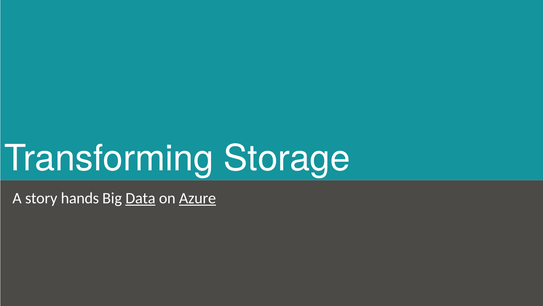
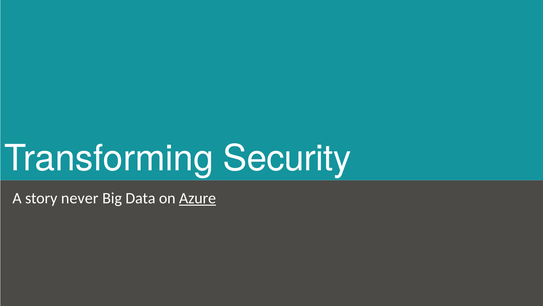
Storage: Storage -> Security
hands: hands -> never
Data underline: present -> none
